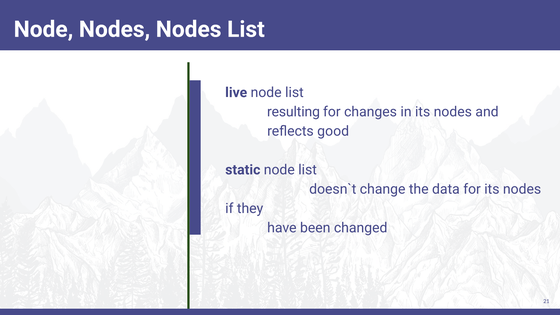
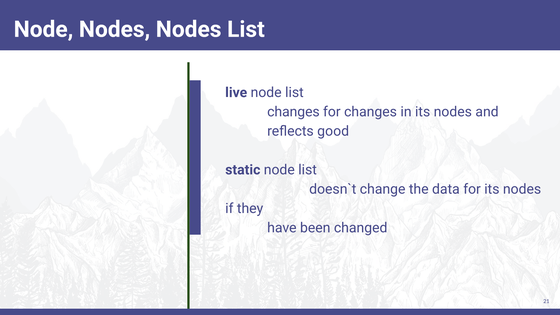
resulting at (293, 112): resulting -> changes
